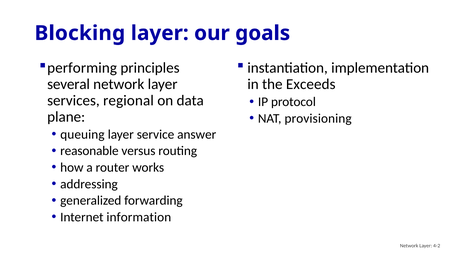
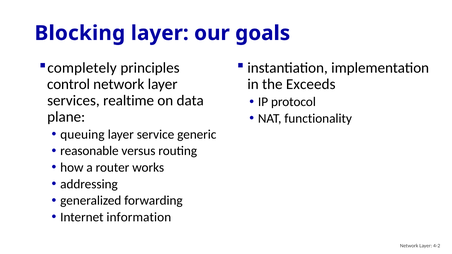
performing: performing -> completely
several: several -> control
regional: regional -> realtime
provisioning: provisioning -> functionality
answer: answer -> generic
